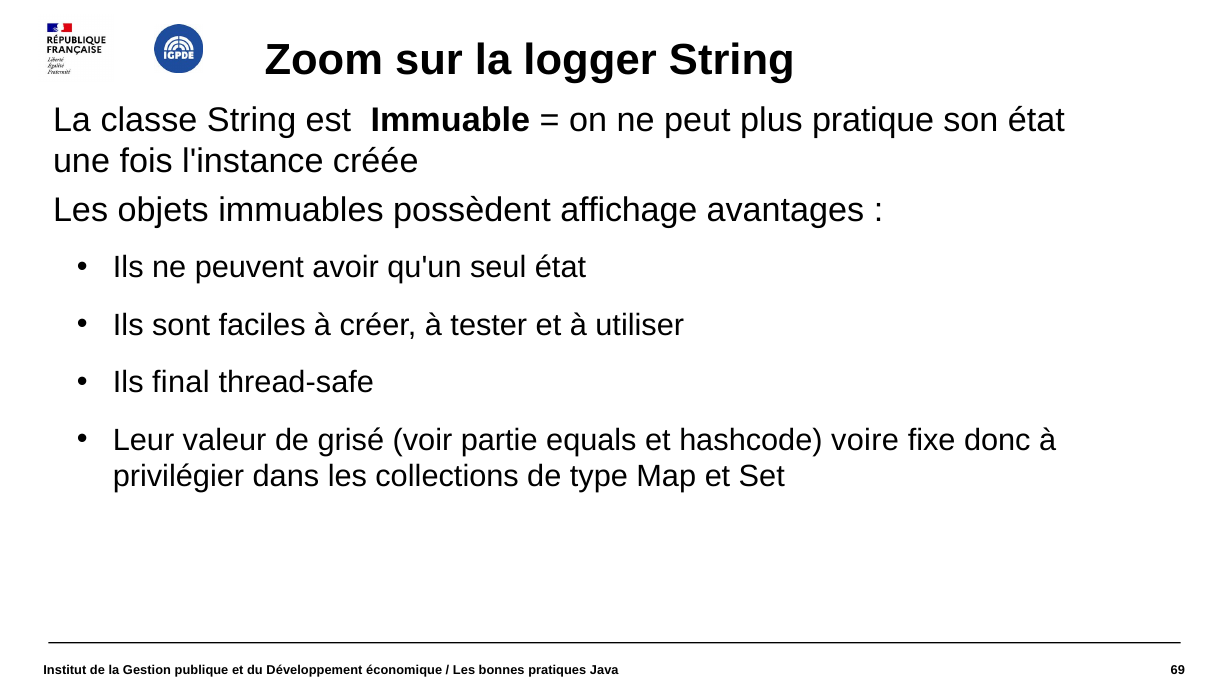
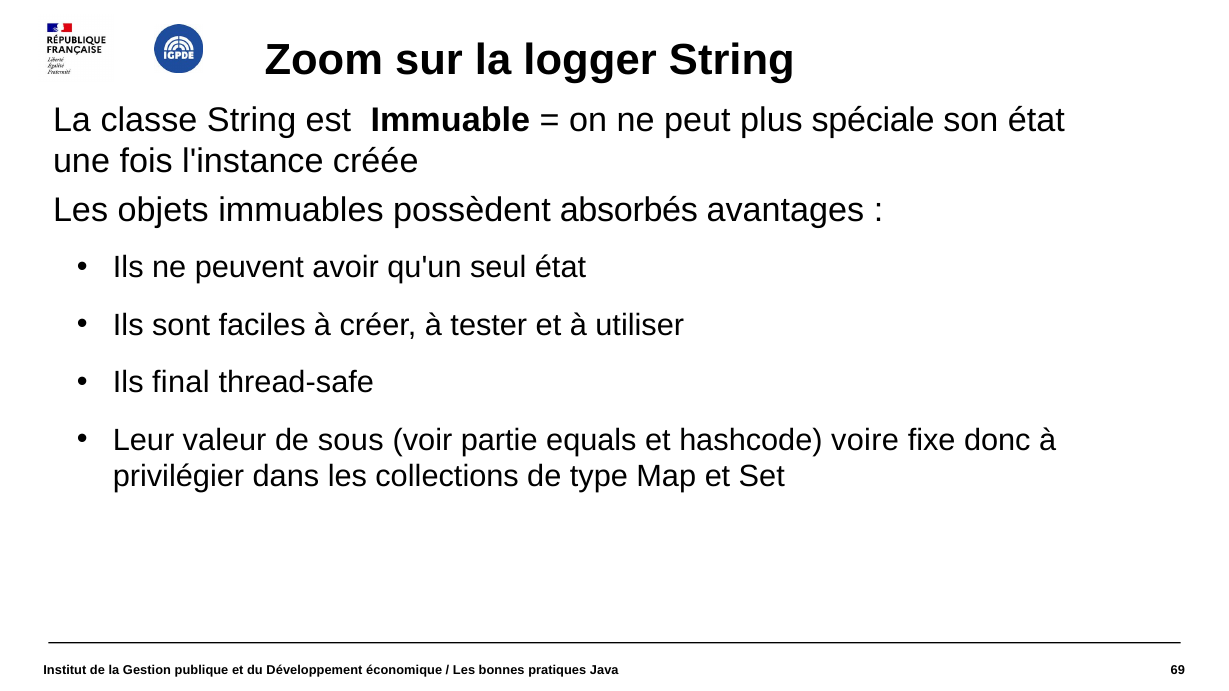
pratique: pratique -> spéciale
affichage: affichage -> absorbés
grisé: grisé -> sous
